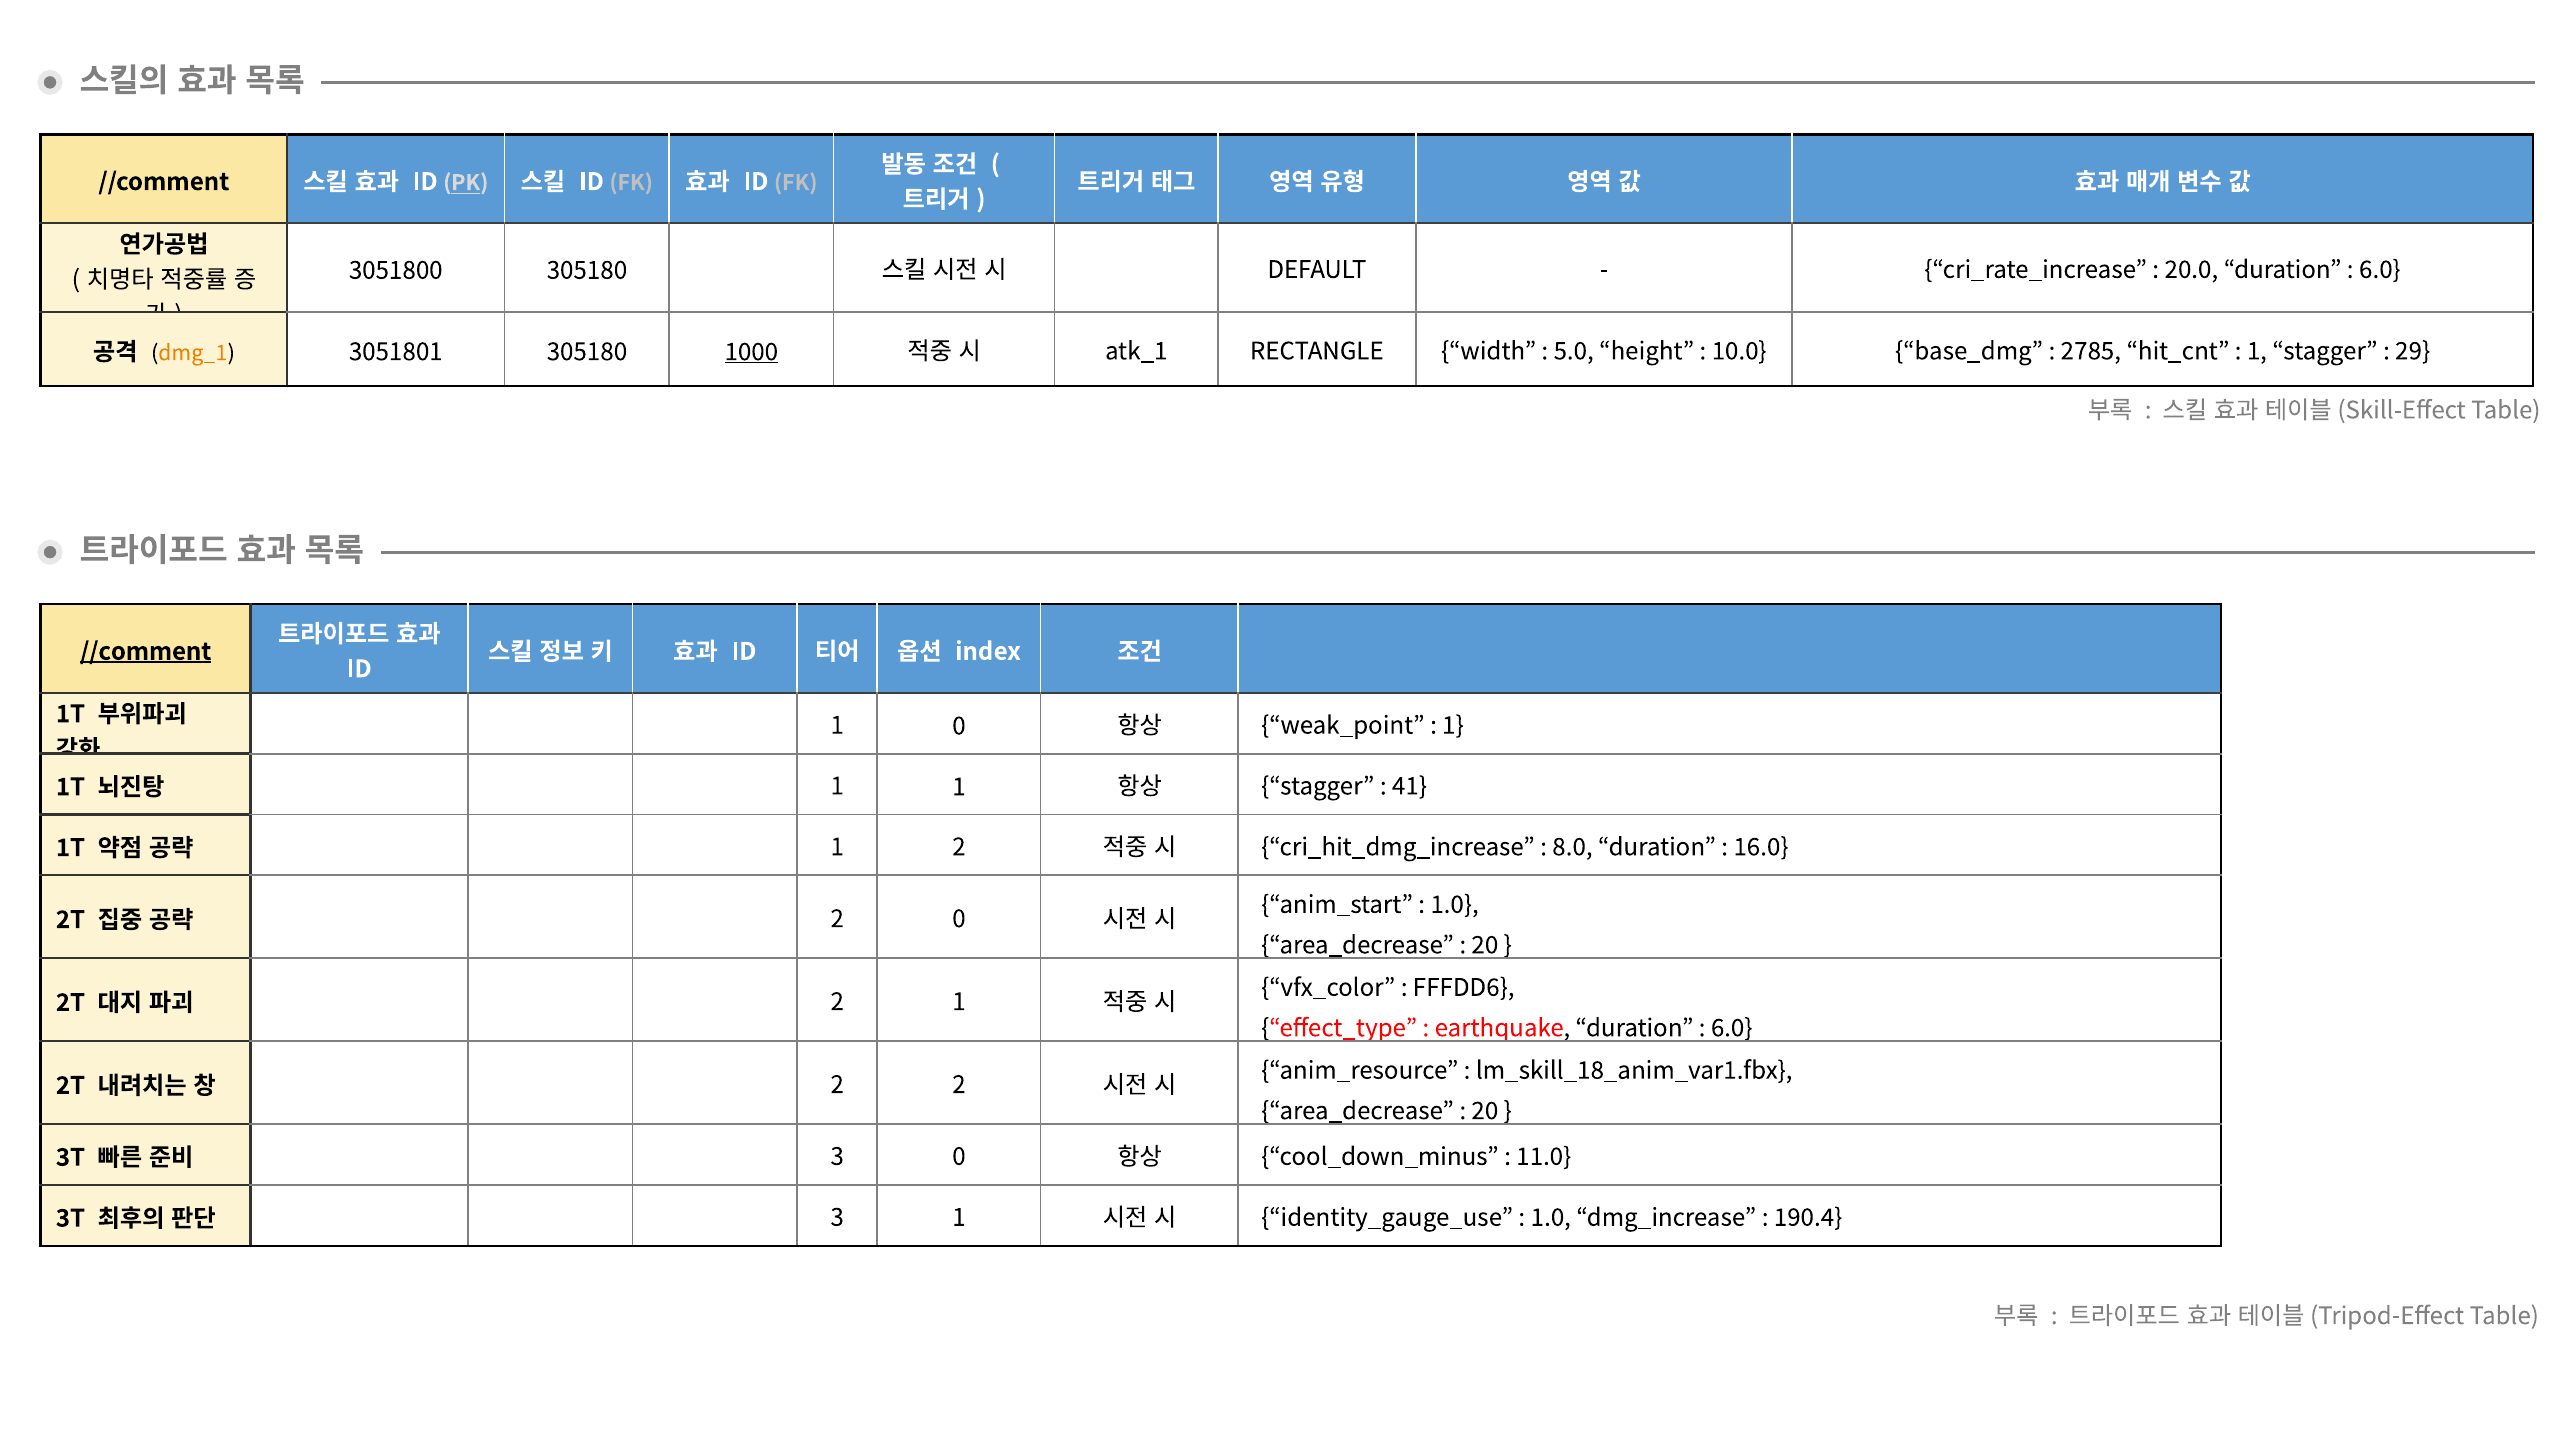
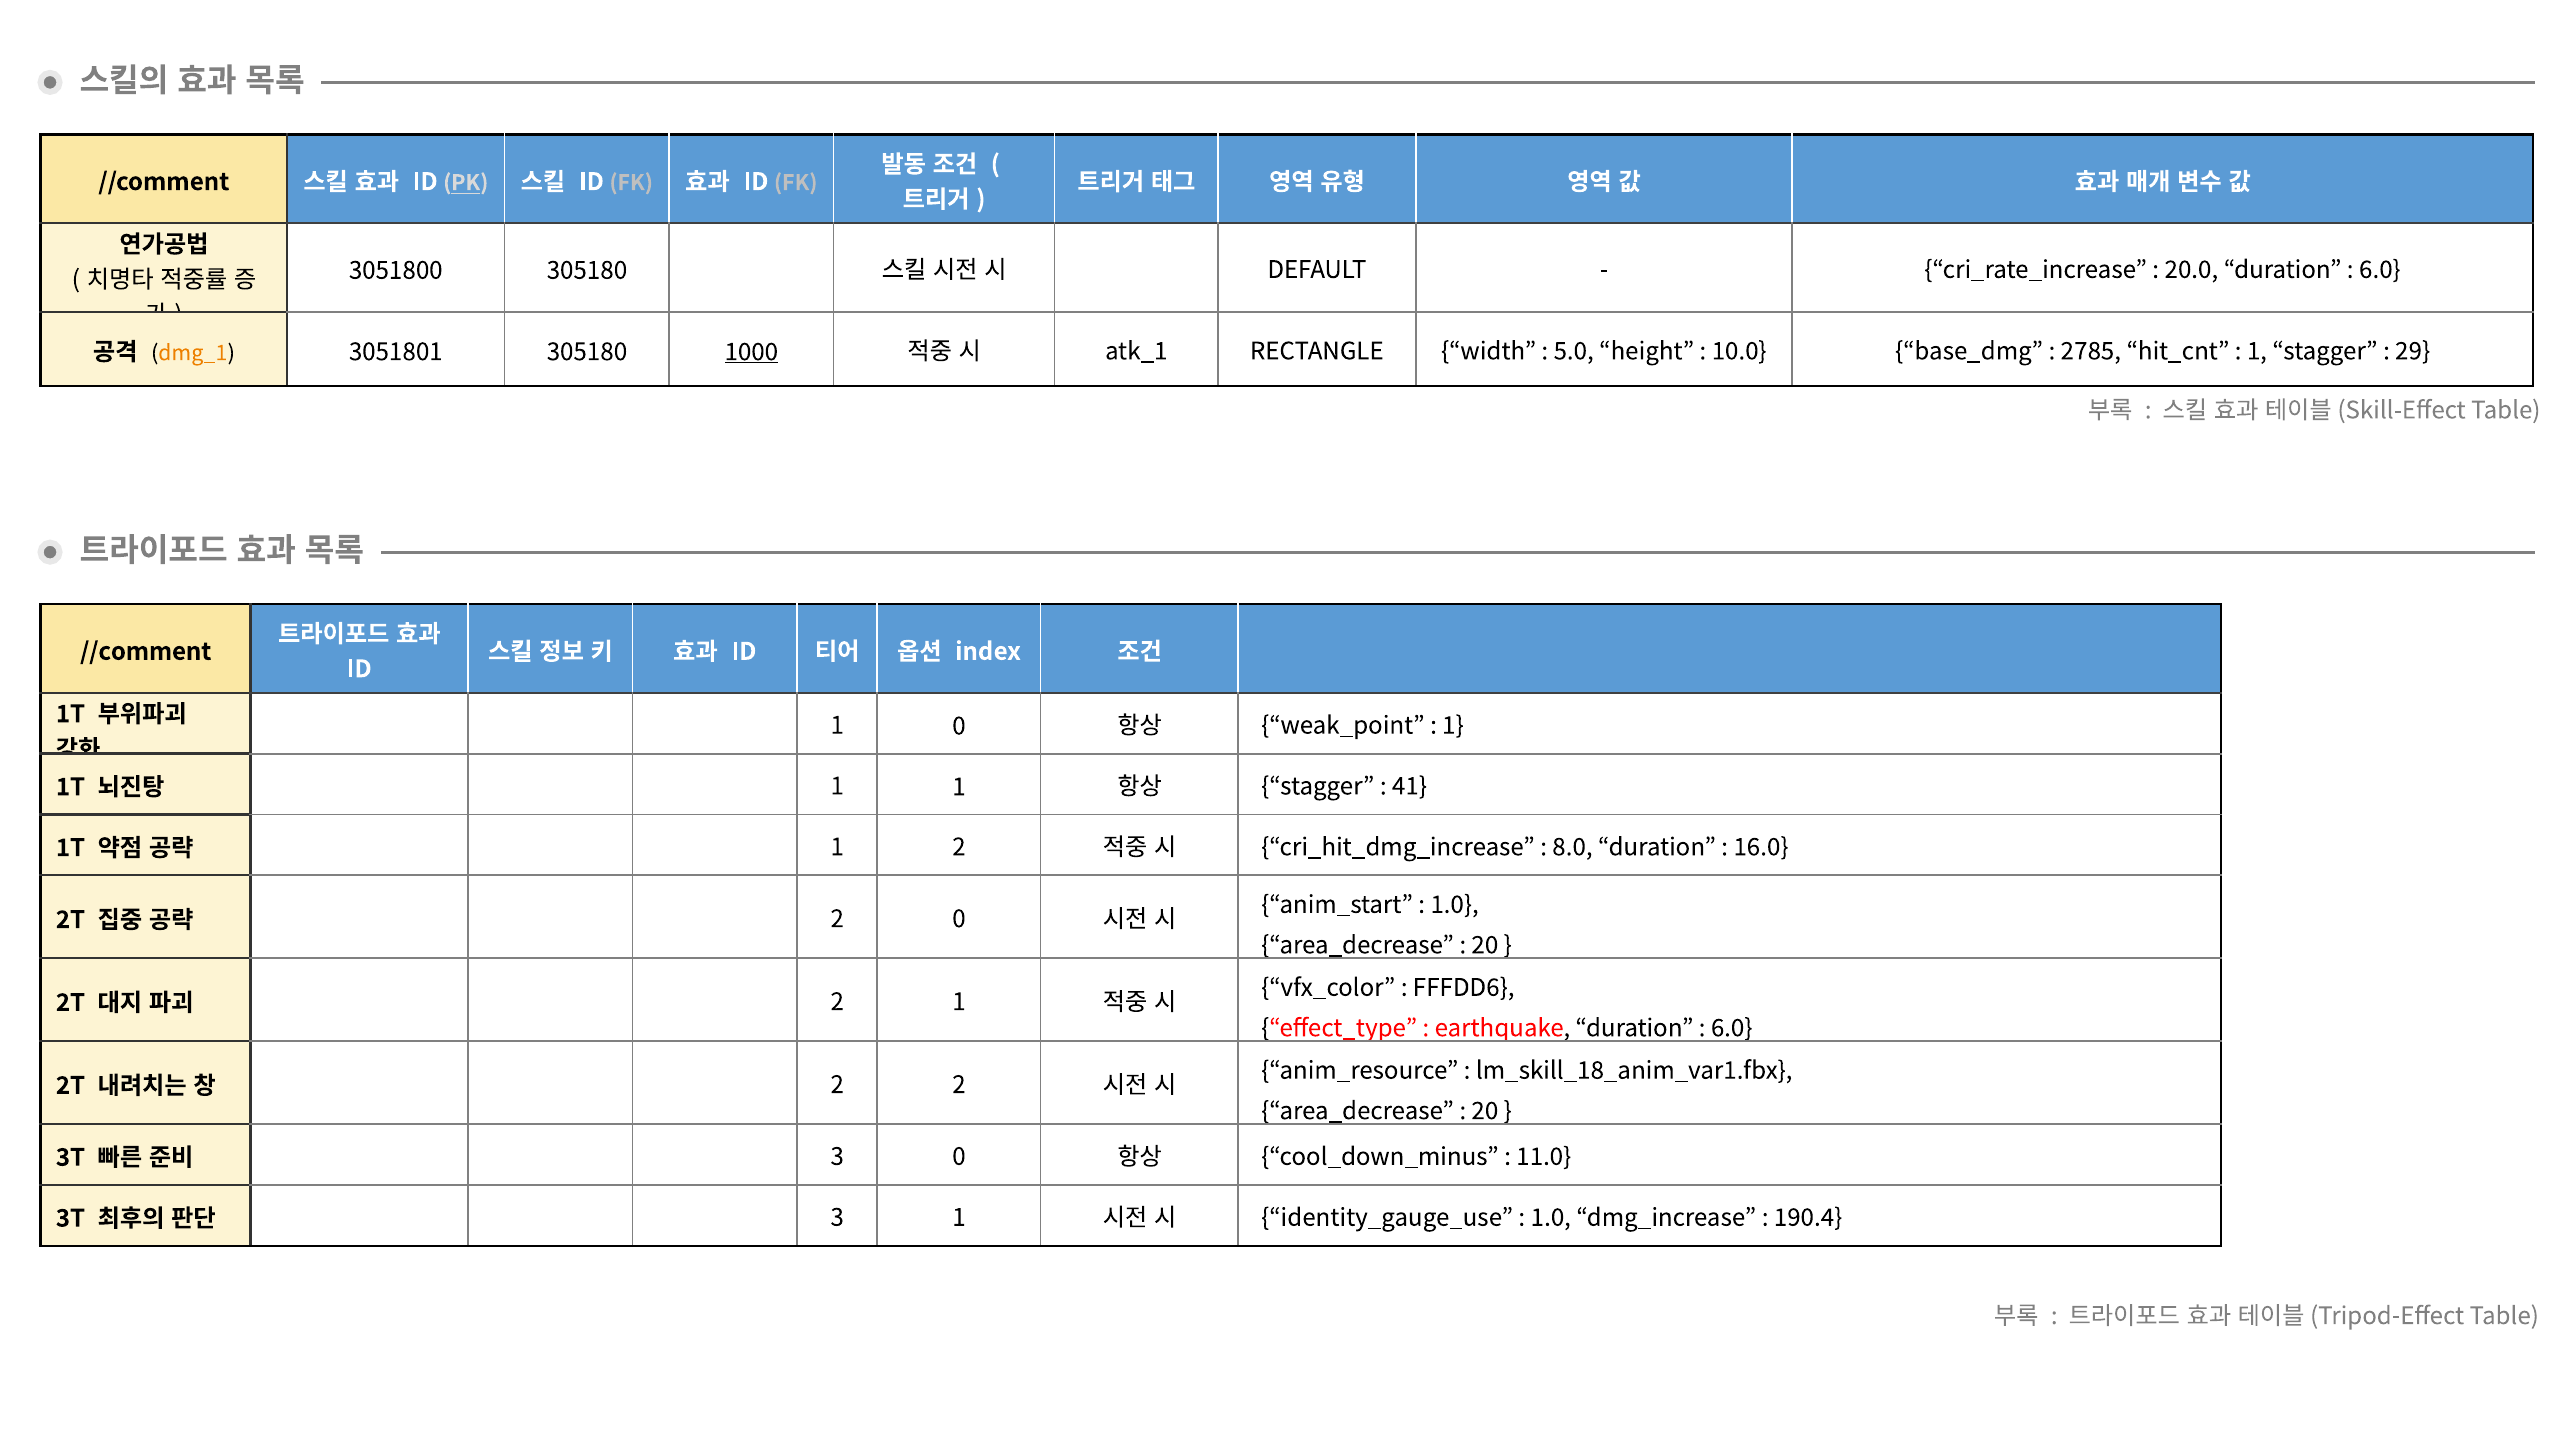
//comment at (146, 652) underline: present -> none
